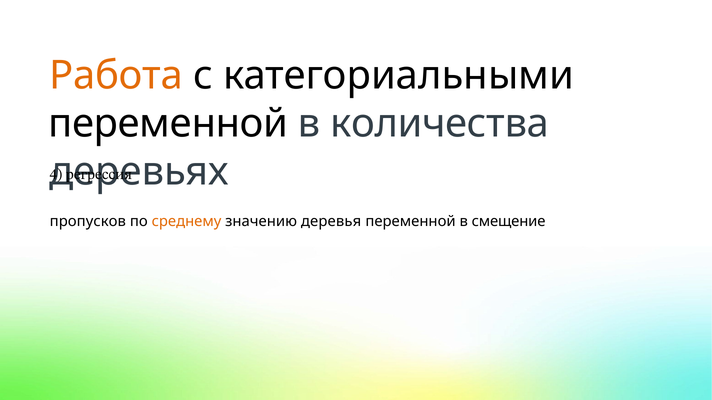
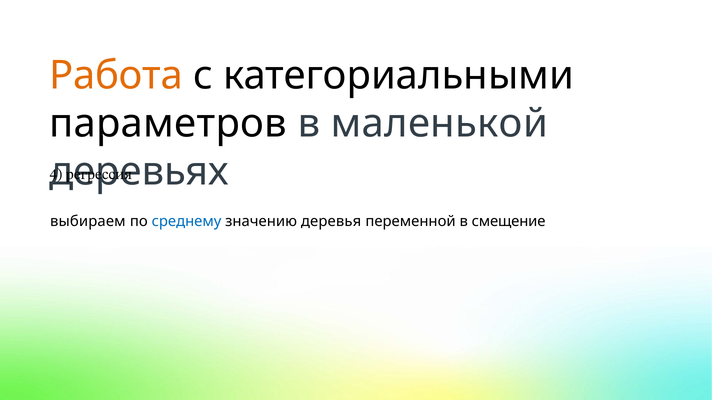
переменной at (168, 124): переменной -> параметров
количества: количества -> маленькой
пропусков: пропусков -> выбираем
среднему colour: orange -> blue
